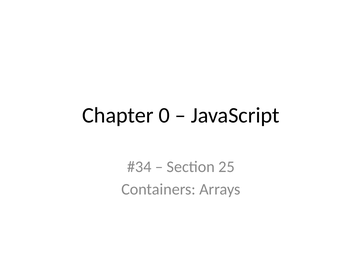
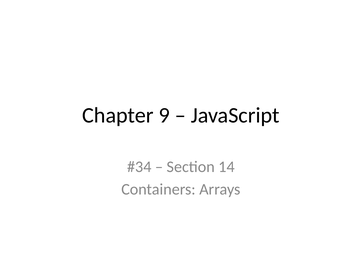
0: 0 -> 9
25: 25 -> 14
